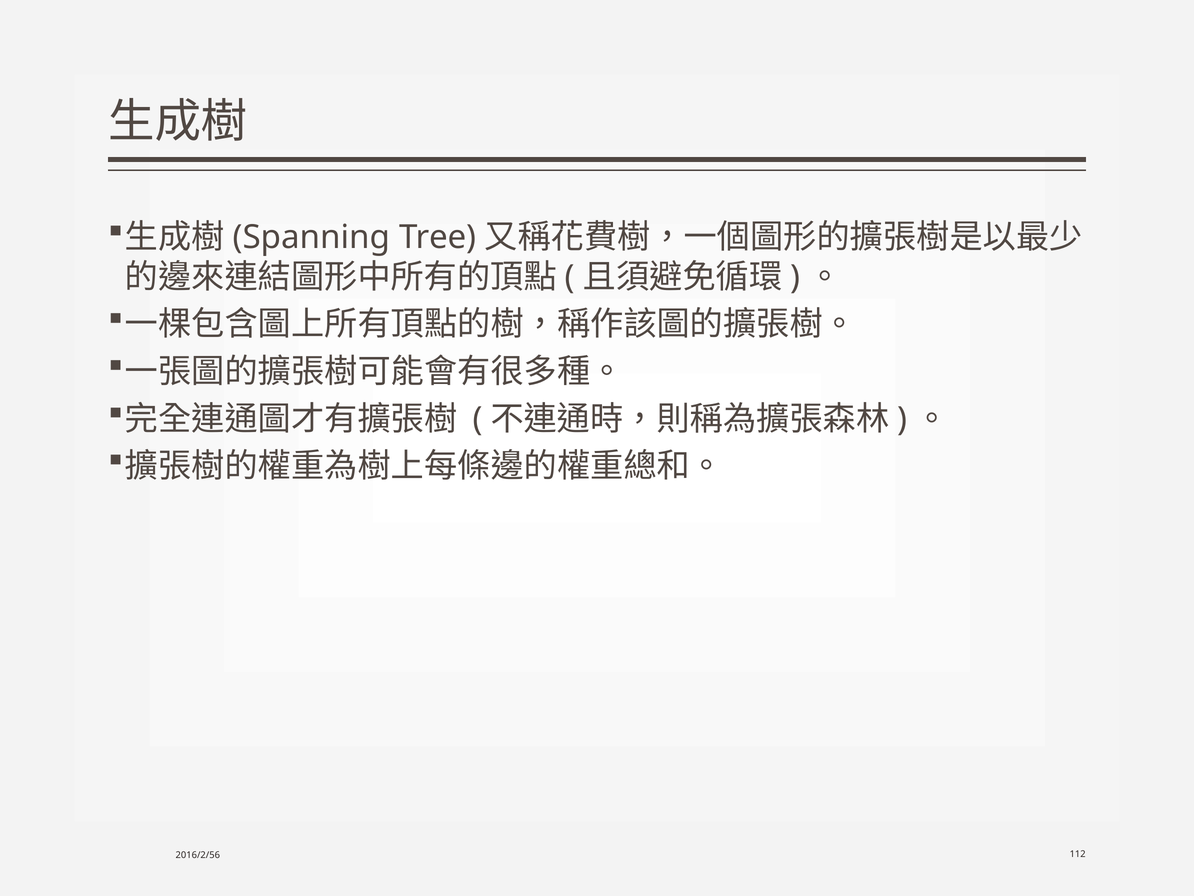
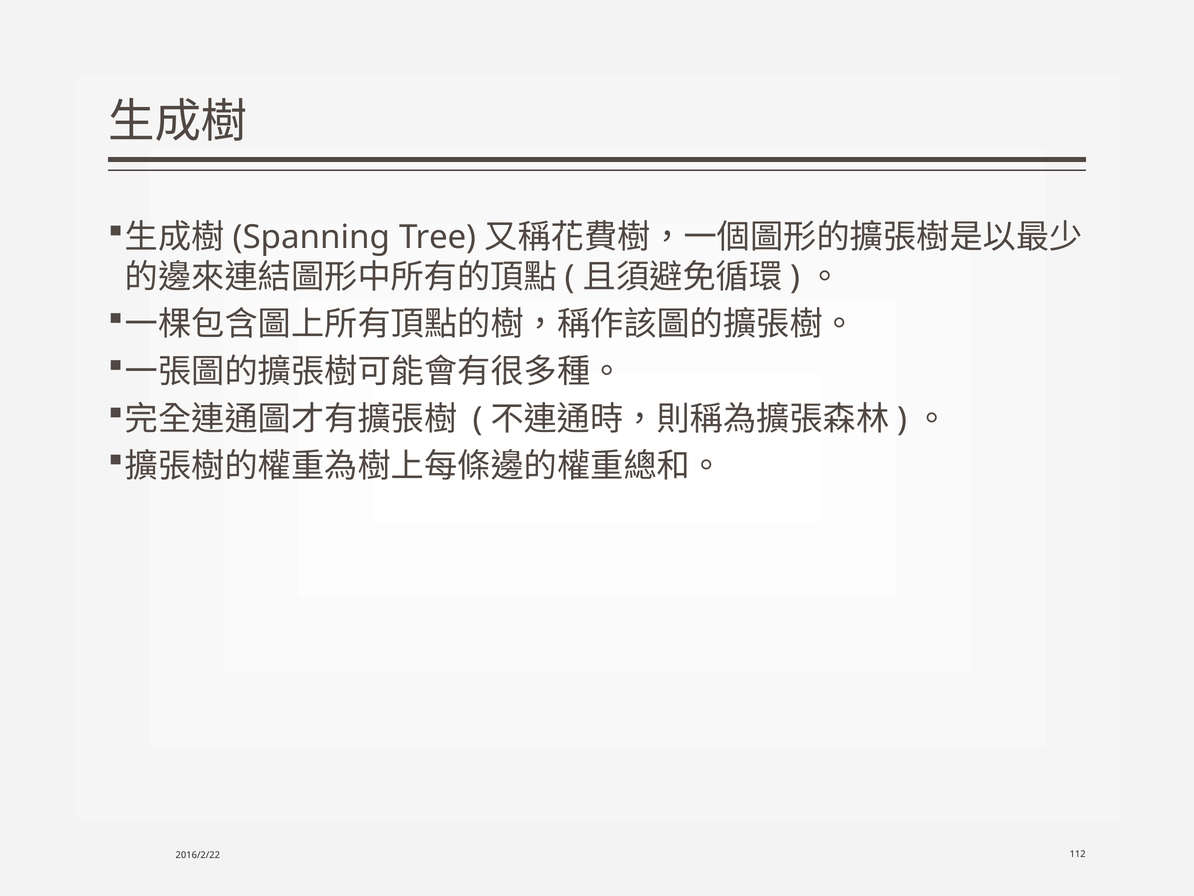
2016/2/56: 2016/2/56 -> 2016/2/22
